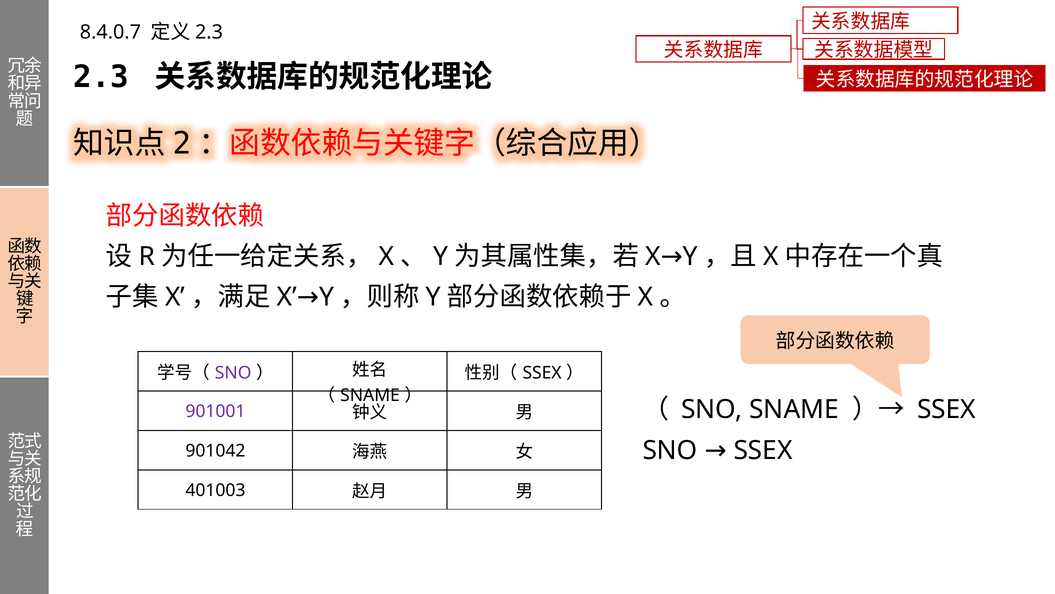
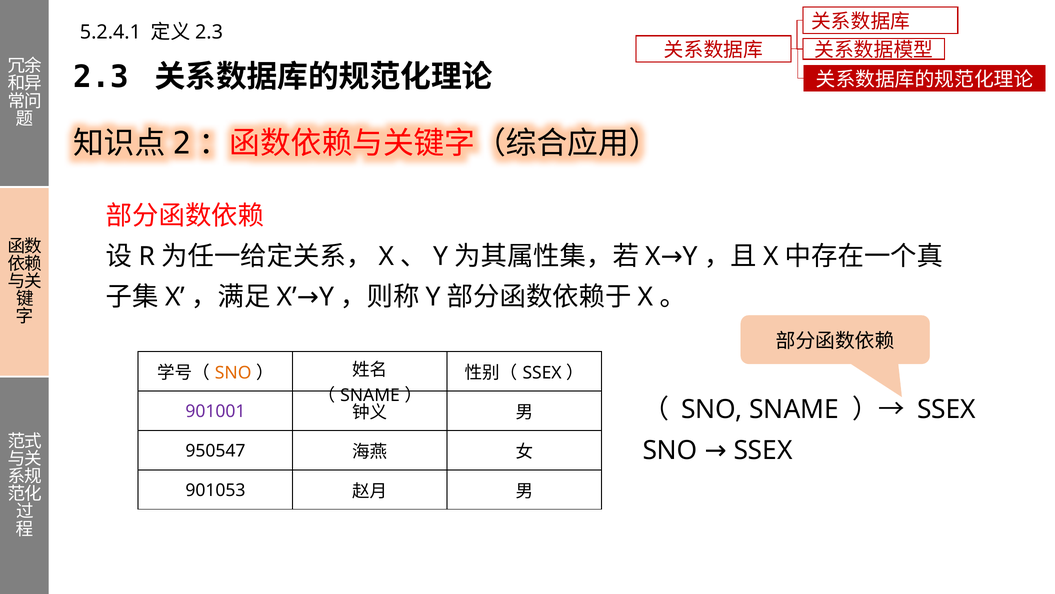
8.4.0.7: 8.4.0.7 -> 5.2.4.1
SNO at (233, 373) colour: purple -> orange
901042: 901042 -> 950547
401003: 401003 -> 901053
